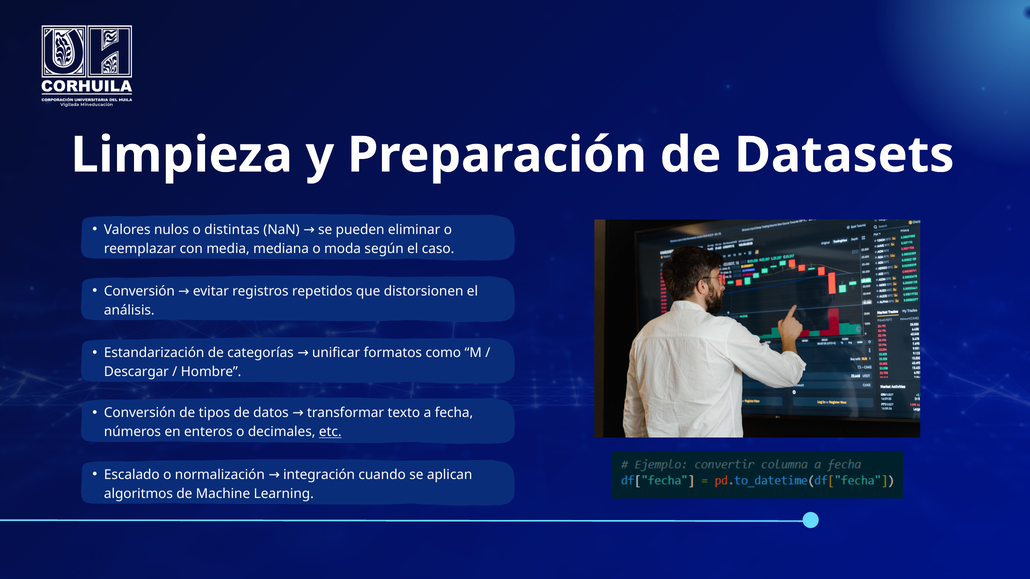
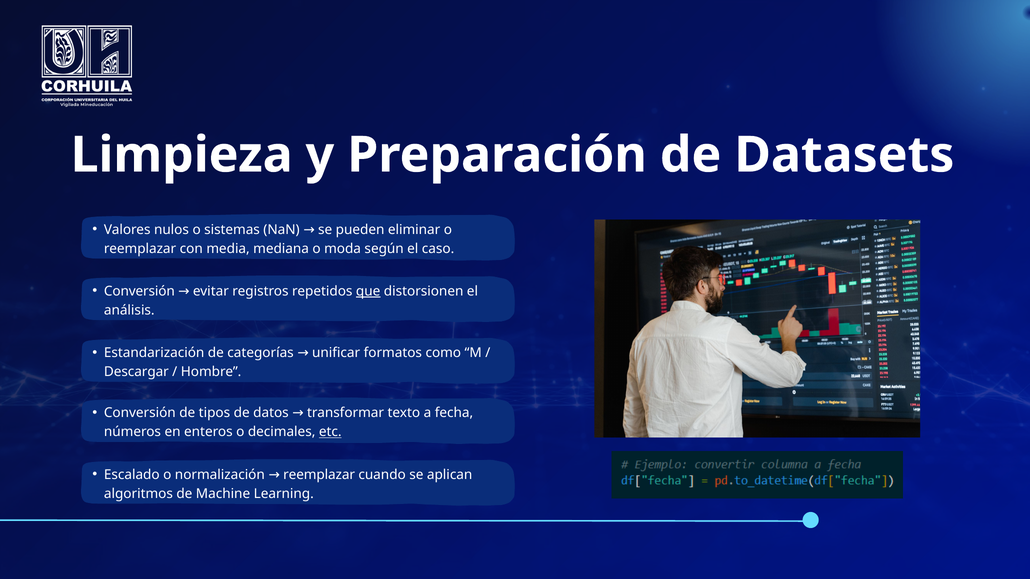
distintas: distintas -> sistemas
que underline: none -> present
normalización integración: integración -> reemplazar
